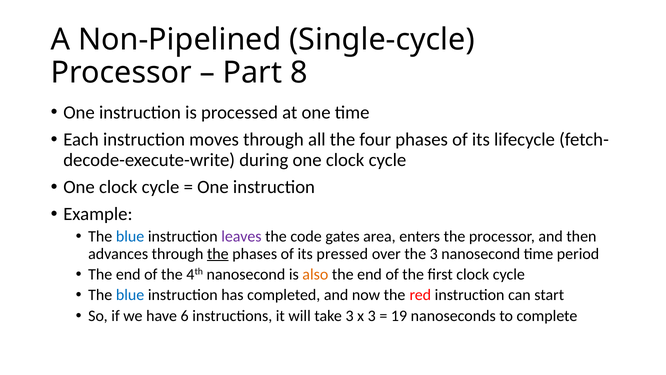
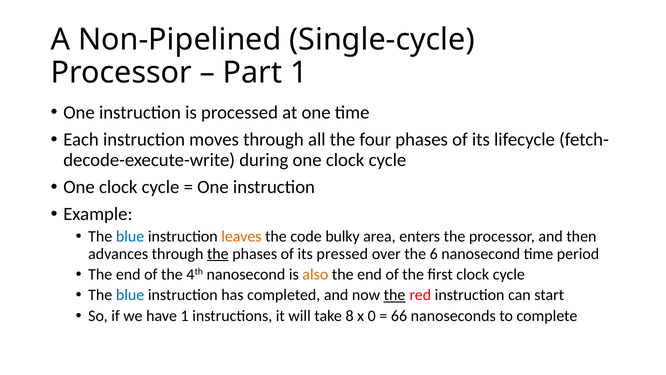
Part 8: 8 -> 1
leaves colour: purple -> orange
gates: gates -> bulky
the 3: 3 -> 6
the at (394, 295) underline: none -> present
have 6: 6 -> 1
take 3: 3 -> 8
x 3: 3 -> 0
19: 19 -> 66
